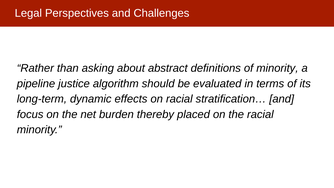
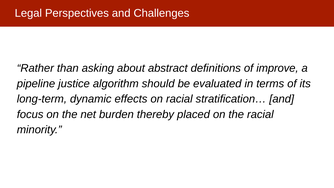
of minority: minority -> improve
